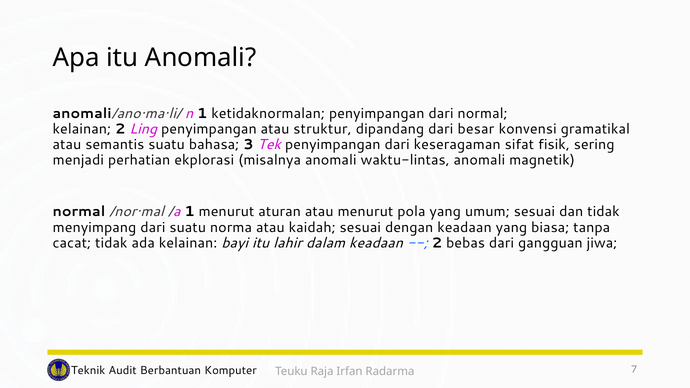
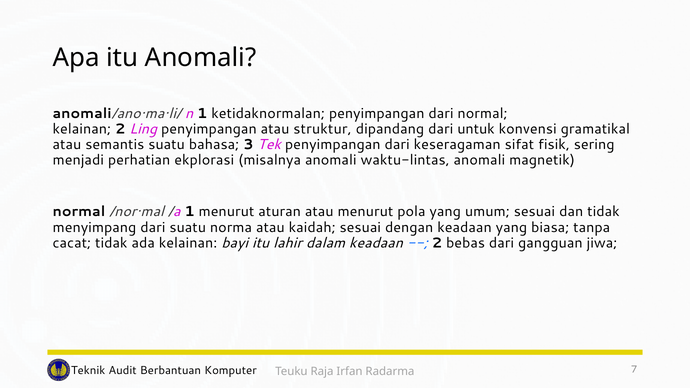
besar: besar -> untuk
